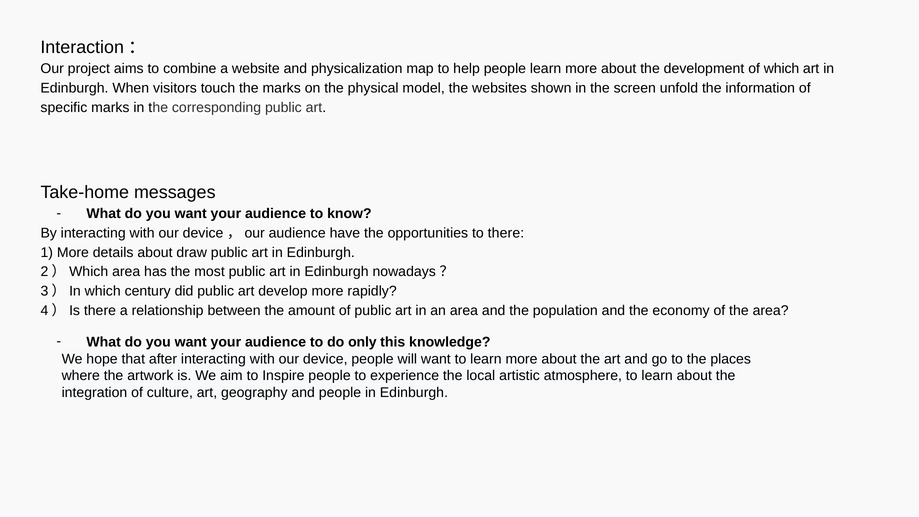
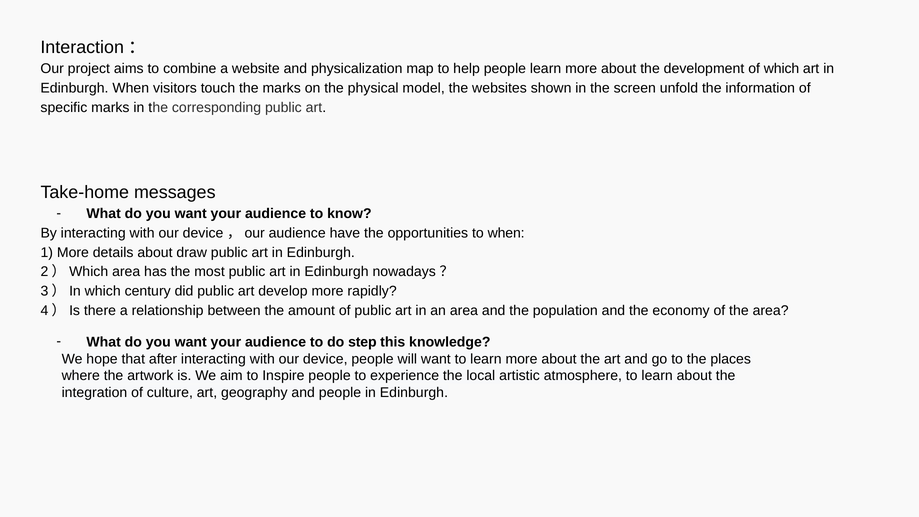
to there: there -> when
only: only -> step
